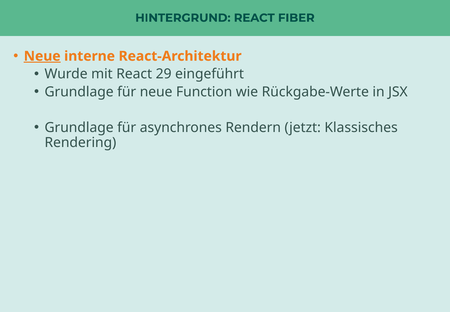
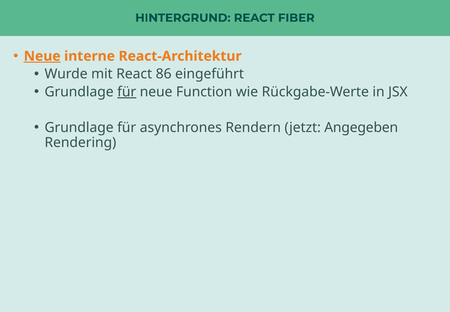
29: 29 -> 86
für at (127, 92) underline: none -> present
Klassisches: Klassisches -> Angegeben
